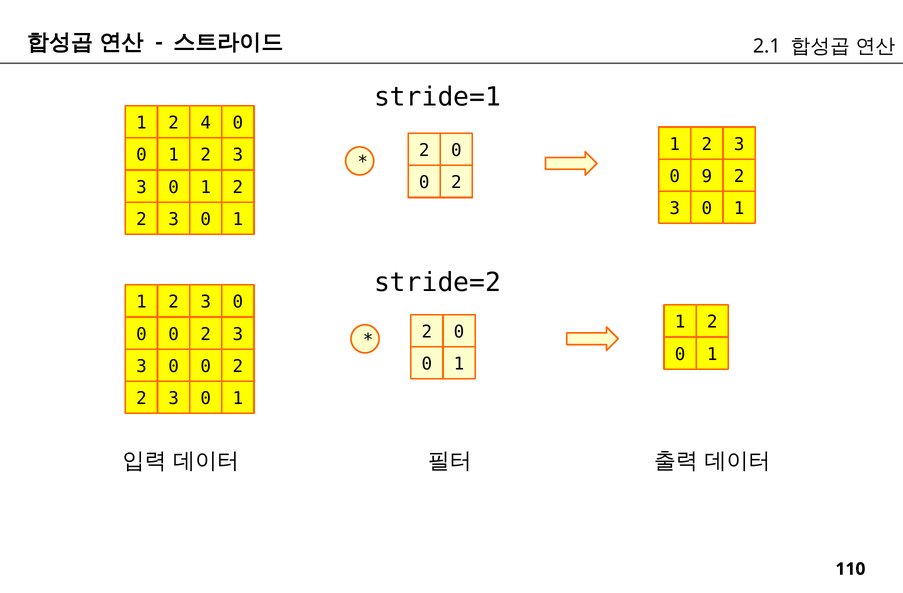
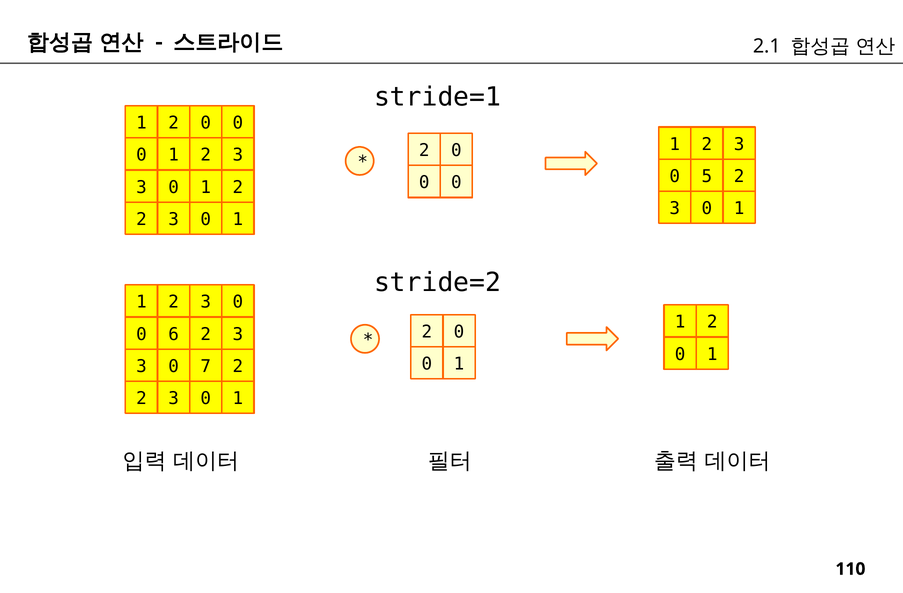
4 at (206, 123): 4 -> 0
9: 9 -> 5
2 at (456, 183): 2 -> 0
0 at (174, 334): 0 -> 6
0 at (206, 366): 0 -> 7
